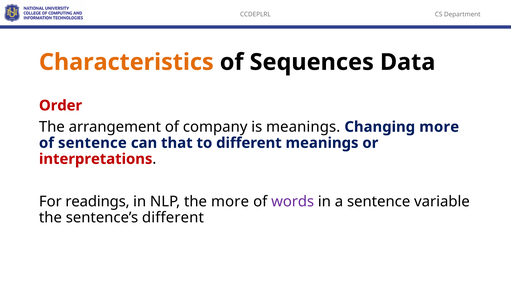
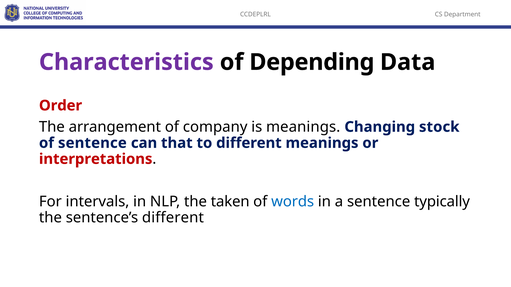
Characteristics colour: orange -> purple
Sequences: Sequences -> Depending
Changing more: more -> stock
readings: readings -> intervals
the more: more -> taken
words colour: purple -> blue
variable: variable -> typically
